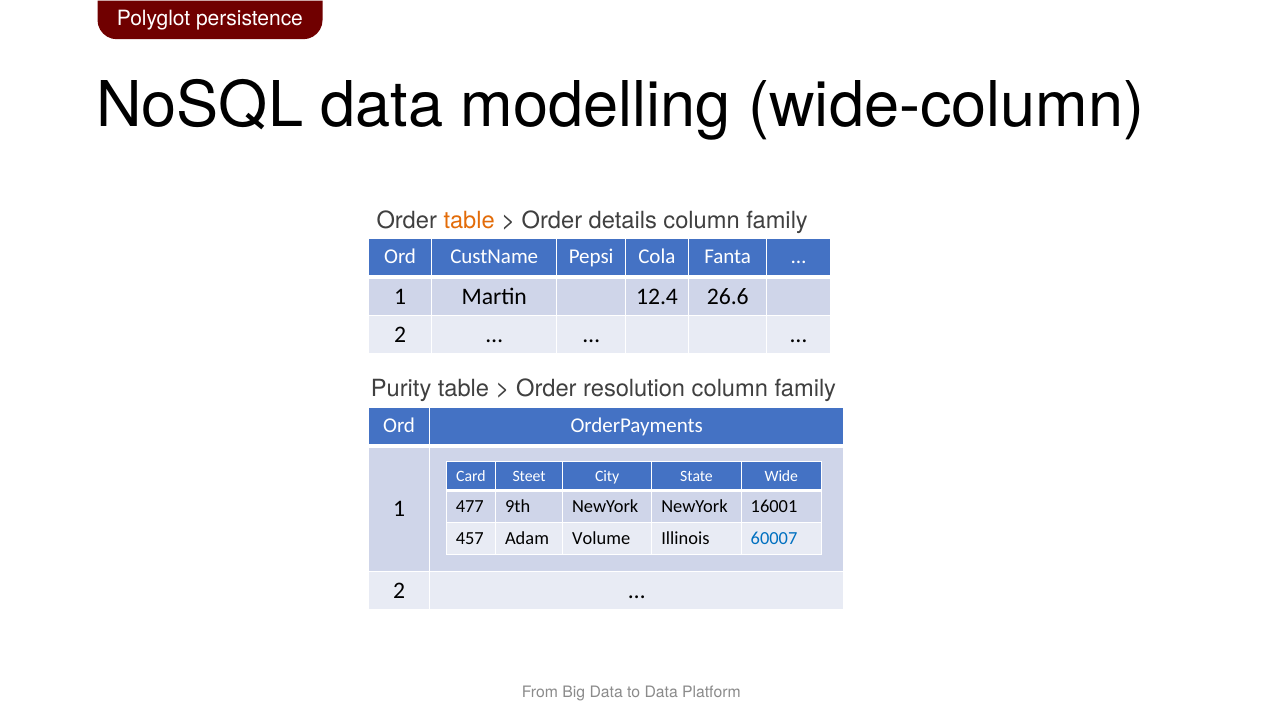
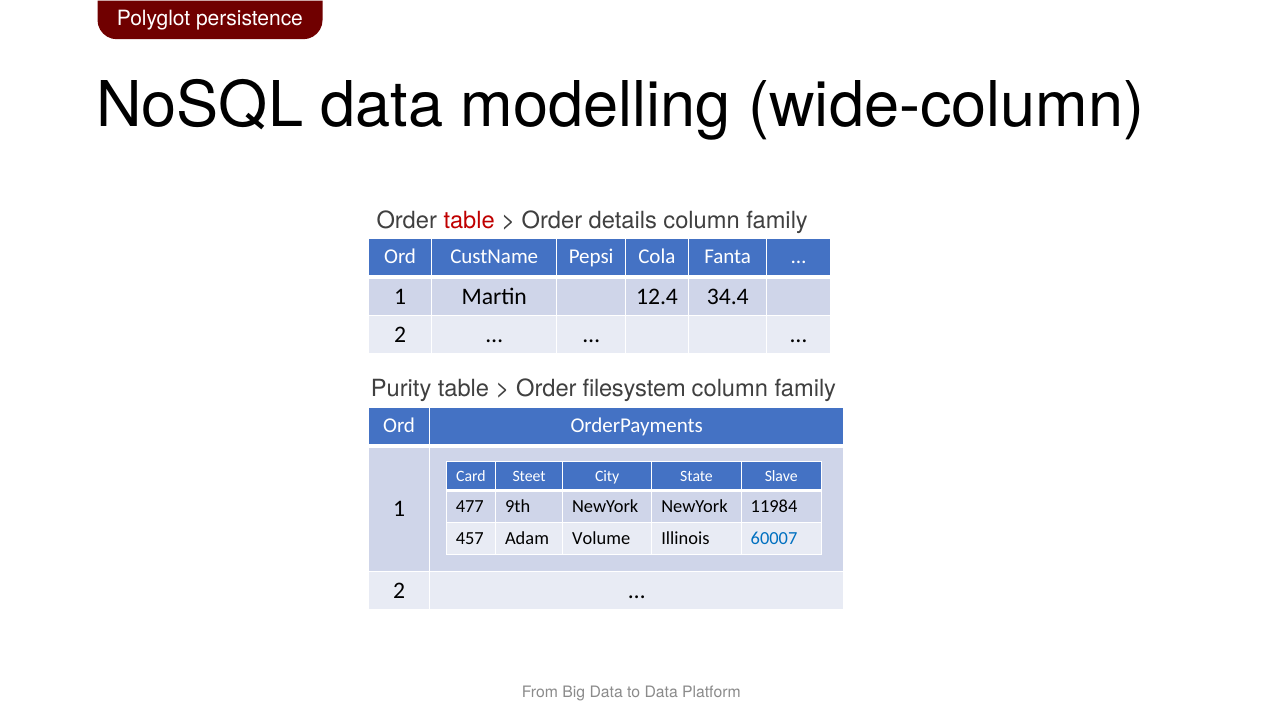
table at (469, 221) colour: orange -> red
26.6: 26.6 -> 34.4
resolution: resolution -> filesystem
Wide: Wide -> Slave
16001: 16001 -> 11984
